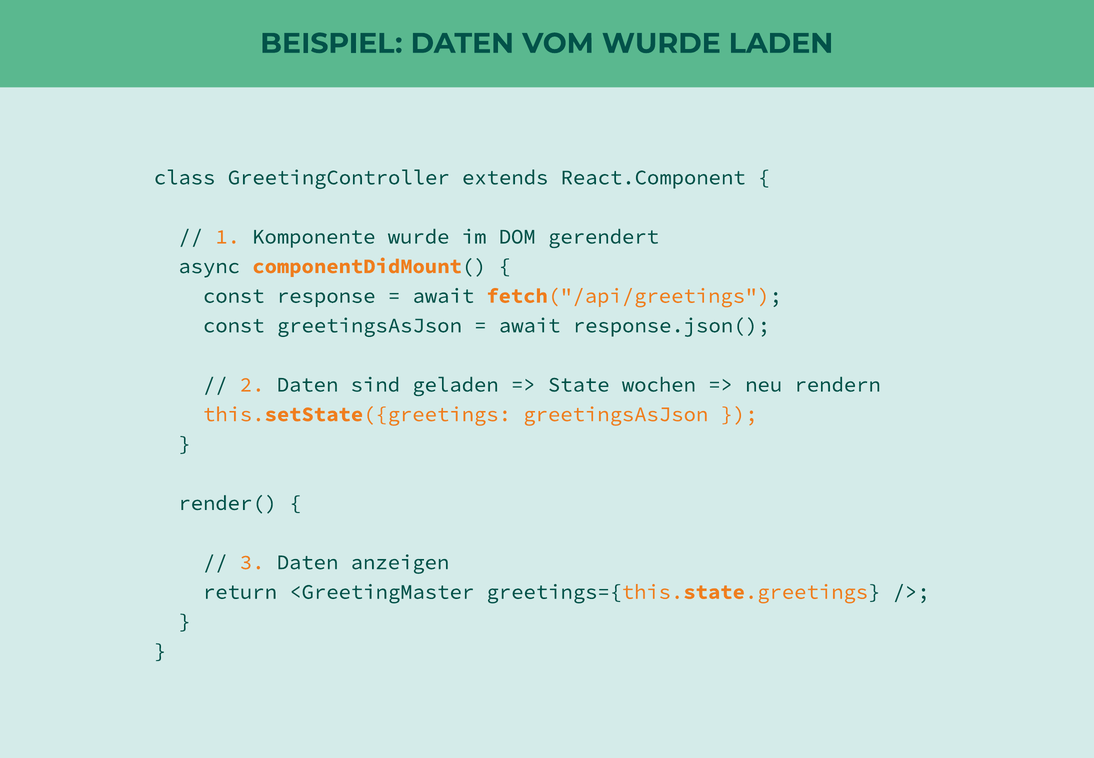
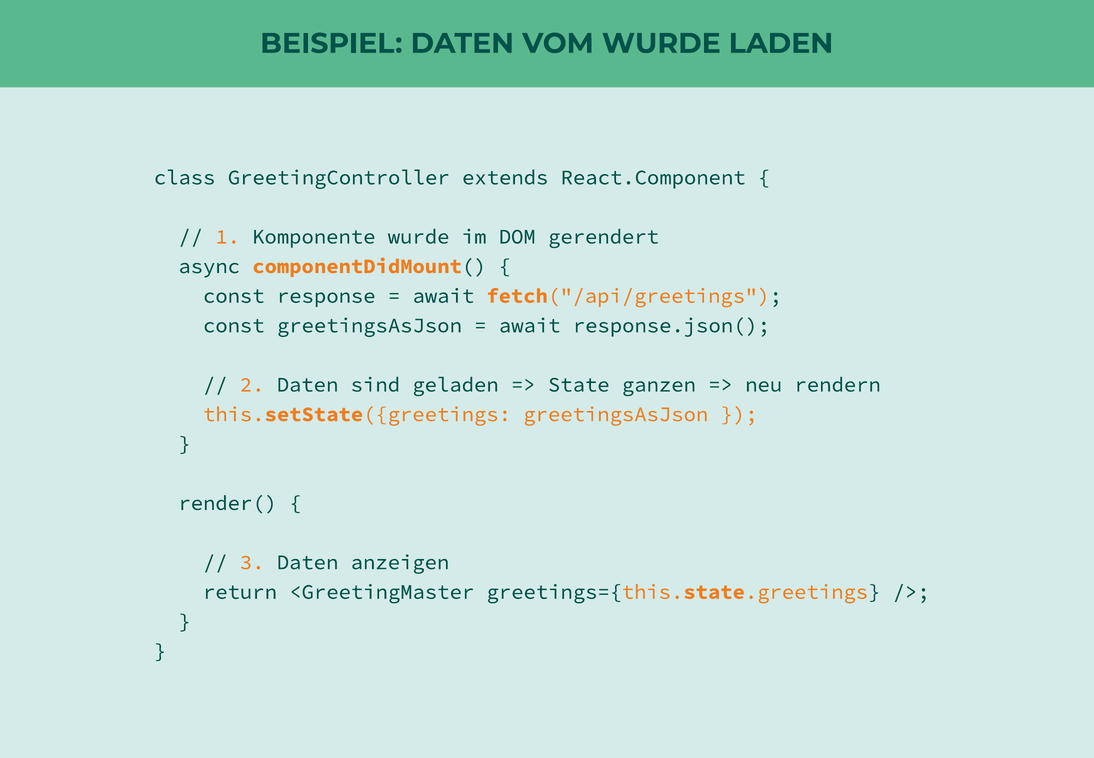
wochen: wochen -> ganzen
